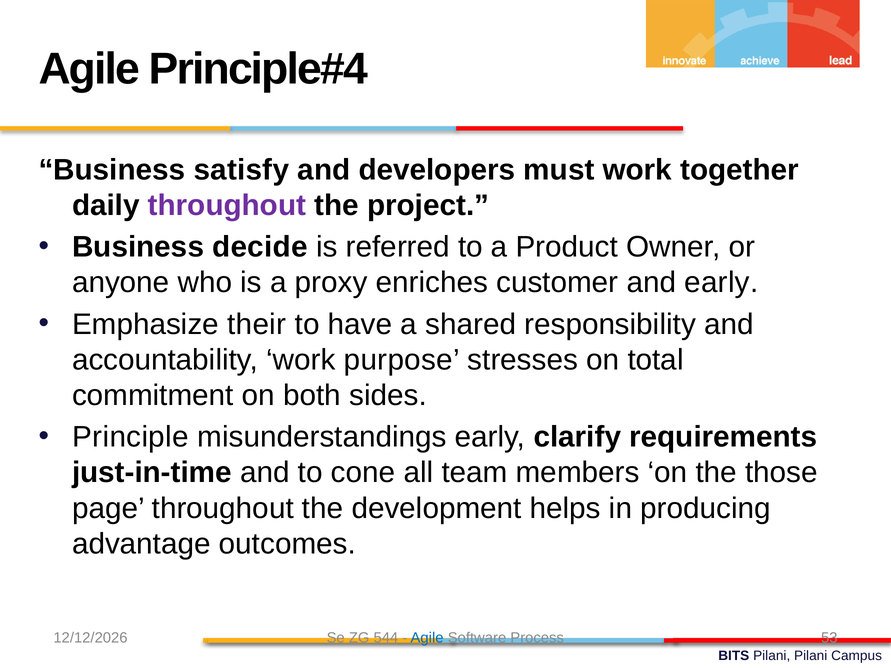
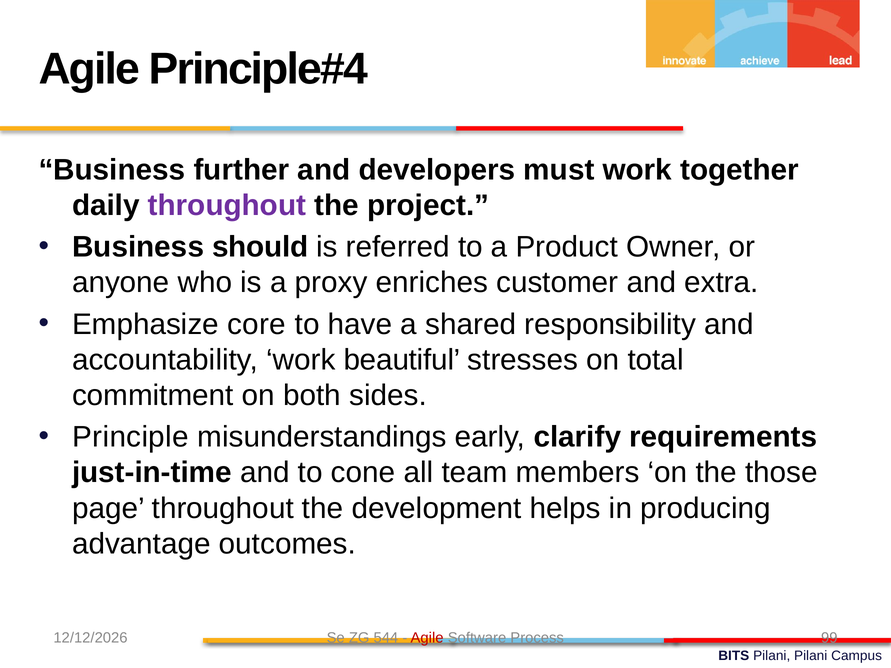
satisfy: satisfy -> further
decide: decide -> should
and early: early -> extra
their: their -> core
purpose: purpose -> beautiful
Agile at (427, 638) colour: blue -> red
53: 53 -> 99
